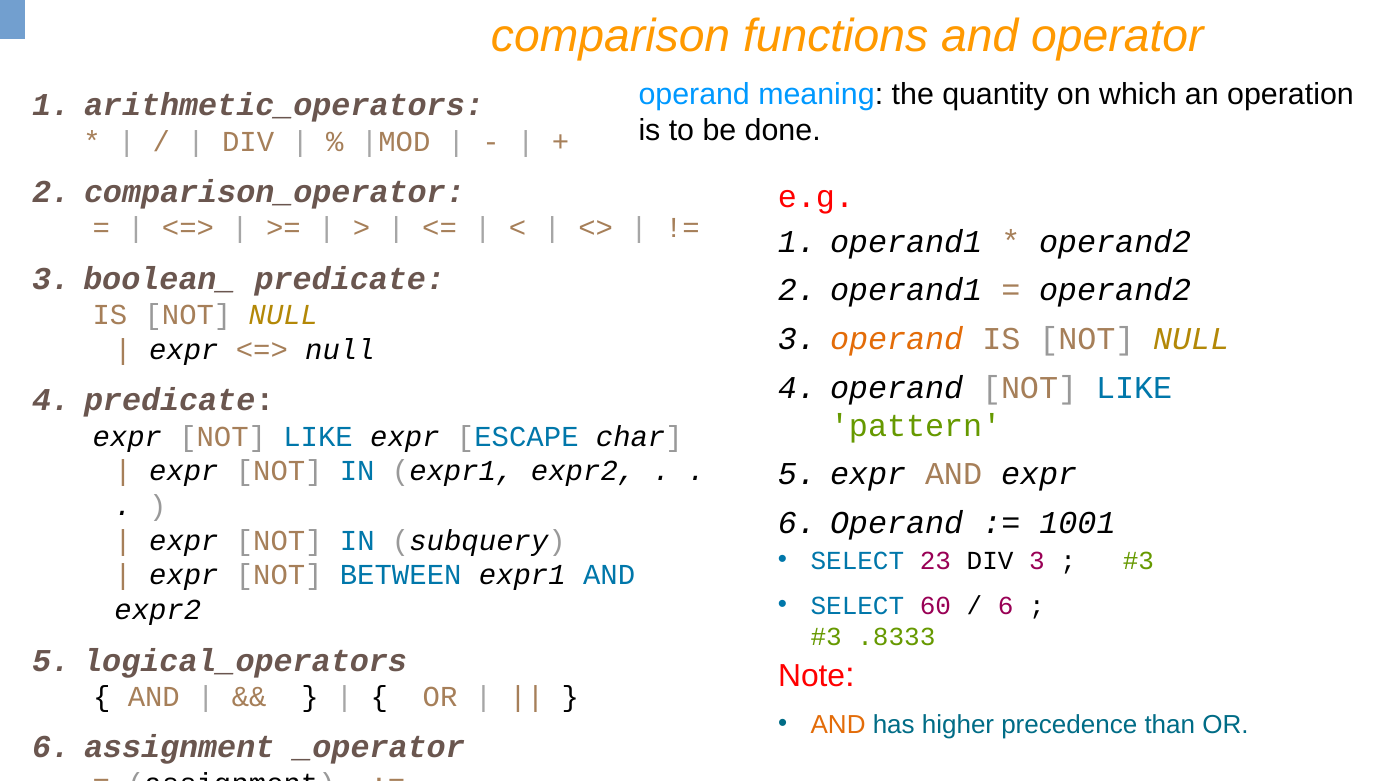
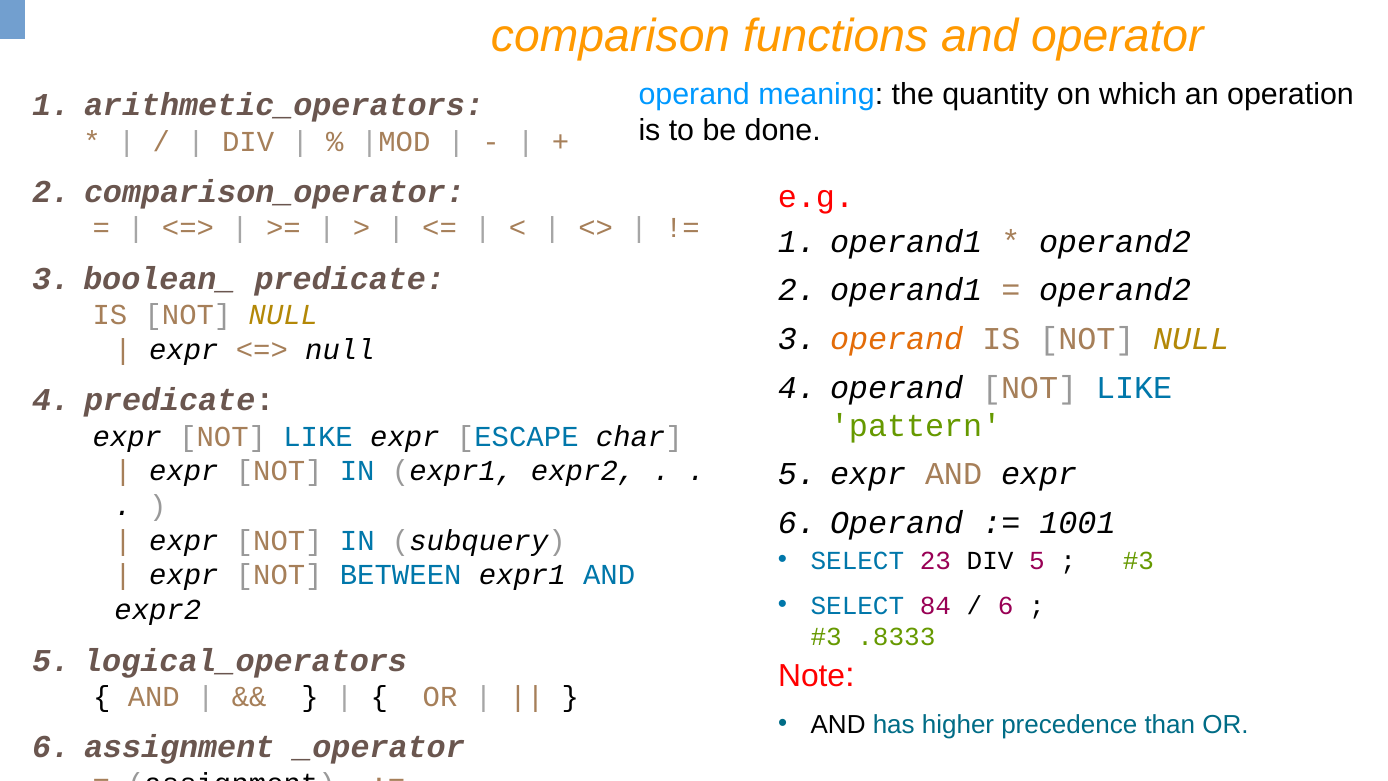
DIV 3: 3 -> 5
60: 60 -> 84
AND at (838, 724) colour: orange -> black
